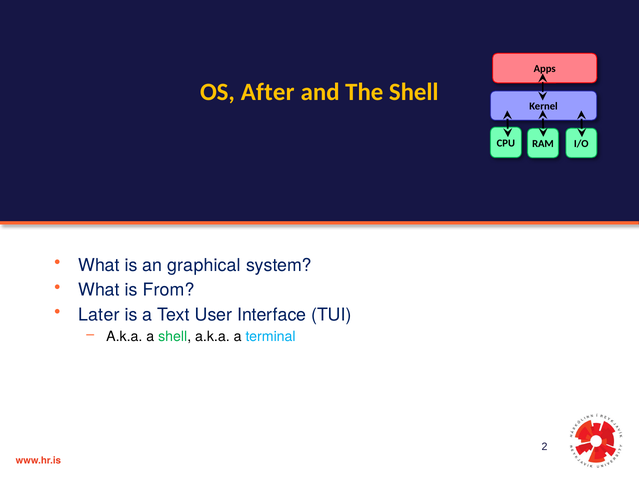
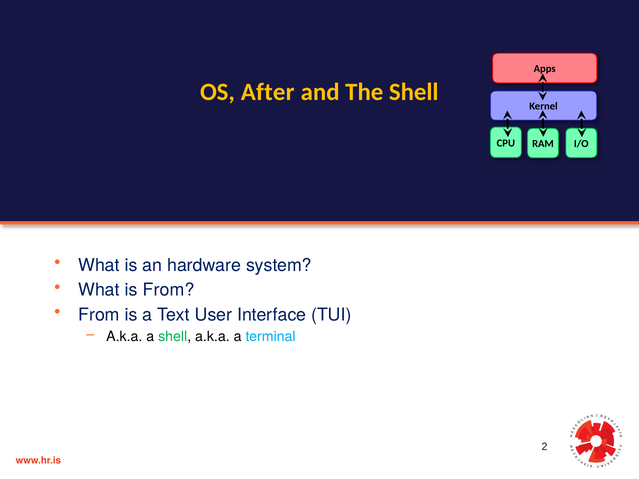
graphical: graphical -> hardware
Later at (99, 315): Later -> From
